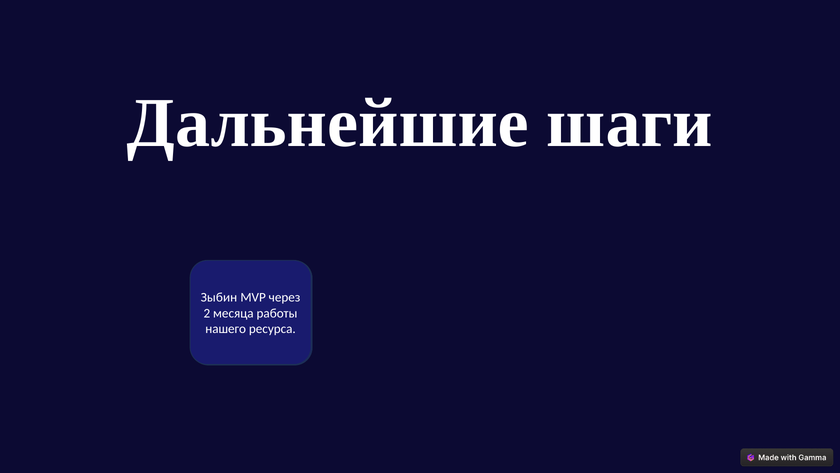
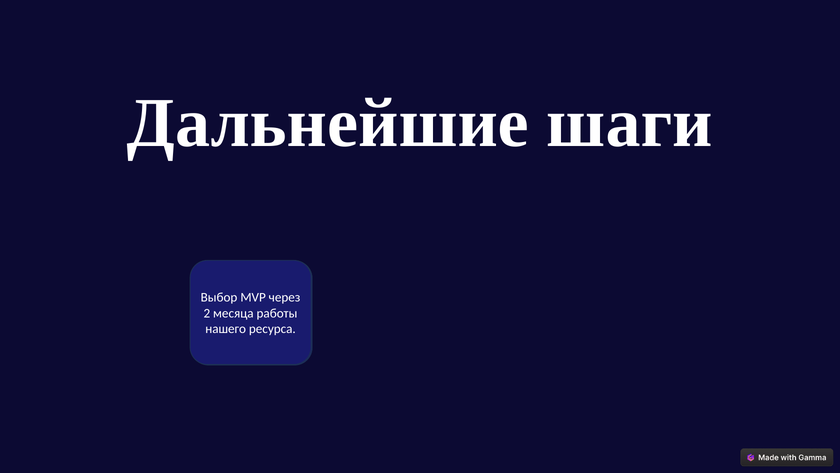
Зыбин: Зыбин -> Выбор
